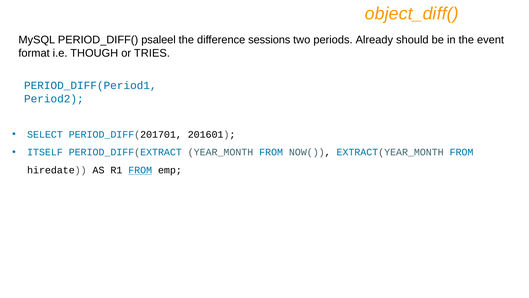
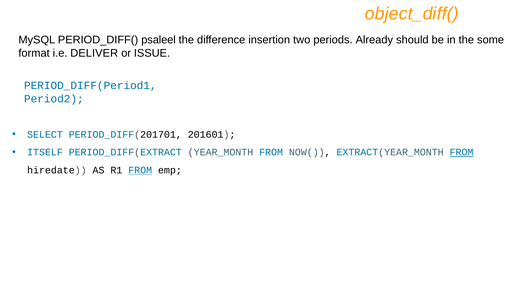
sessions: sessions -> insertion
event: event -> some
THOUGH: THOUGH -> DELIVER
TRIES: TRIES -> ISSUE
FROM at (462, 152) underline: none -> present
